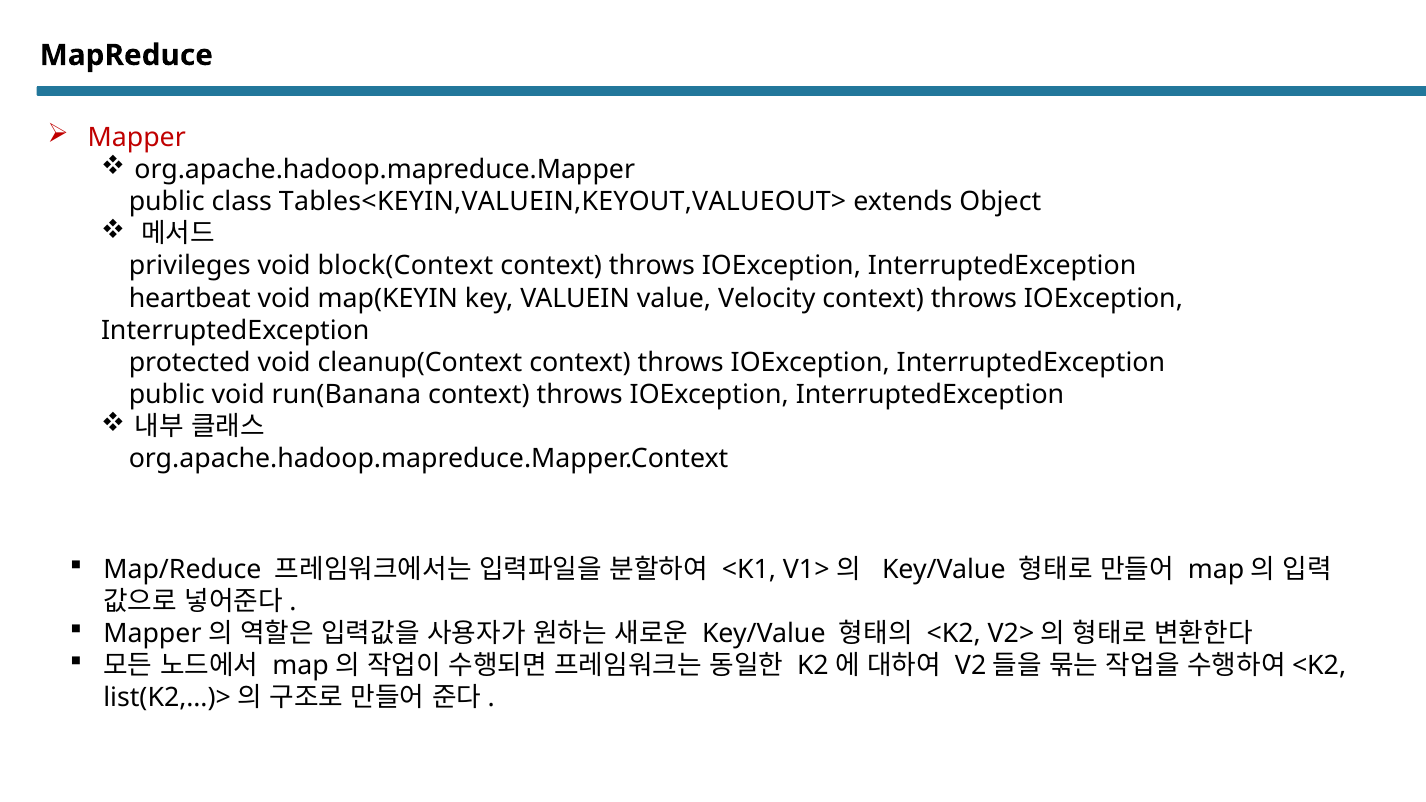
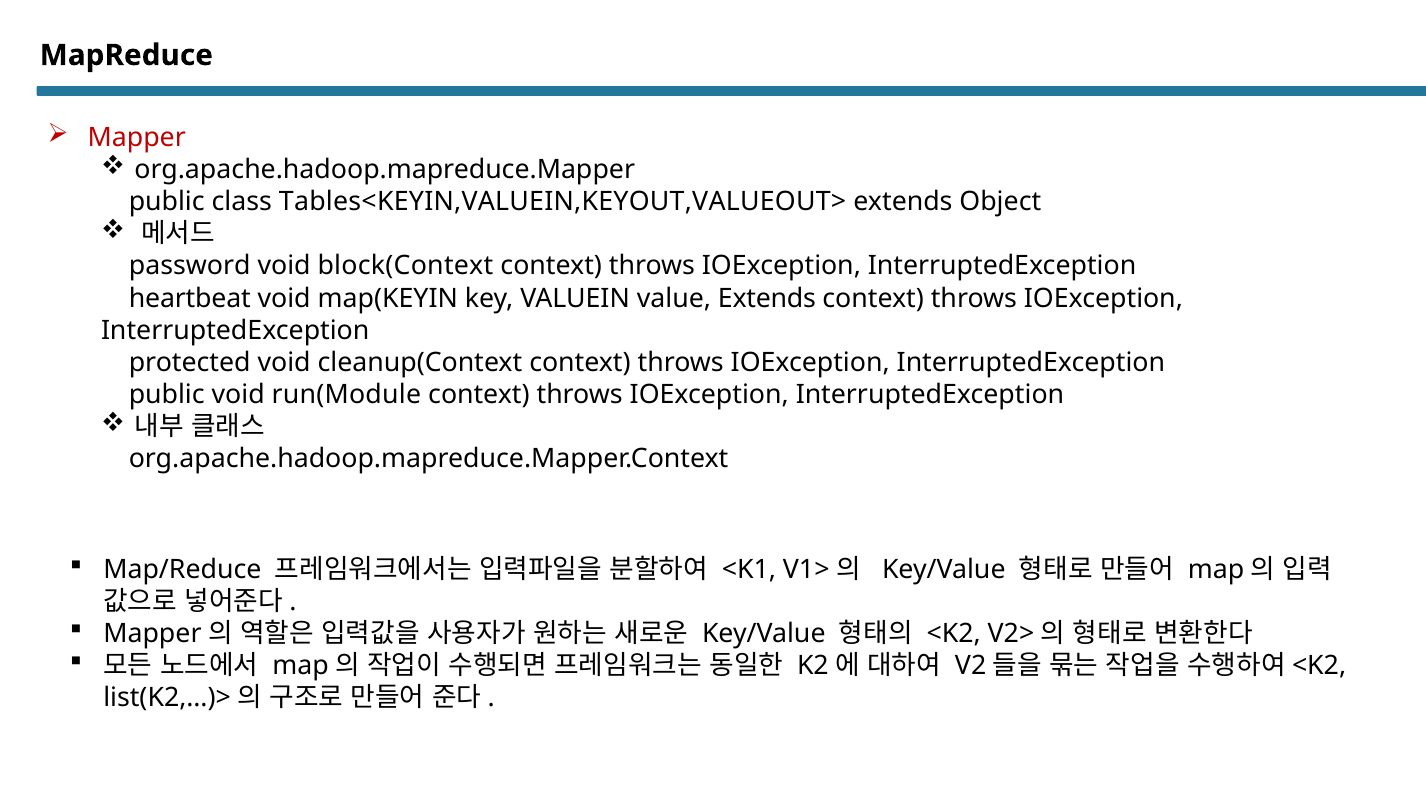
privileges: privileges -> password
value Velocity: Velocity -> Extends
run(Banana: run(Banana -> run(Module
